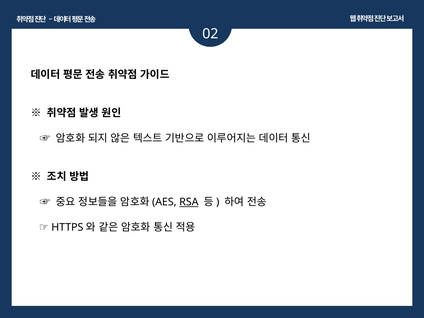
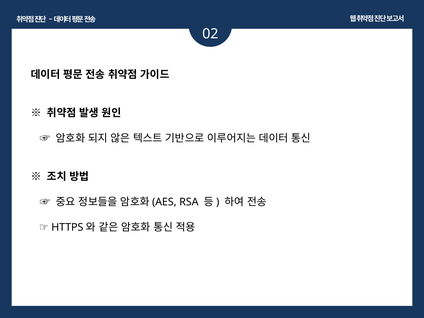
RSA underline: present -> none
